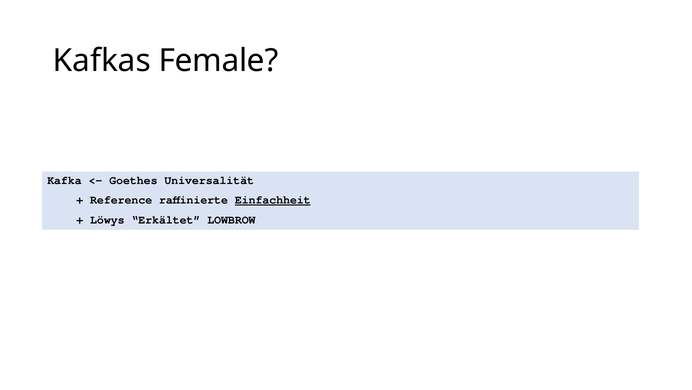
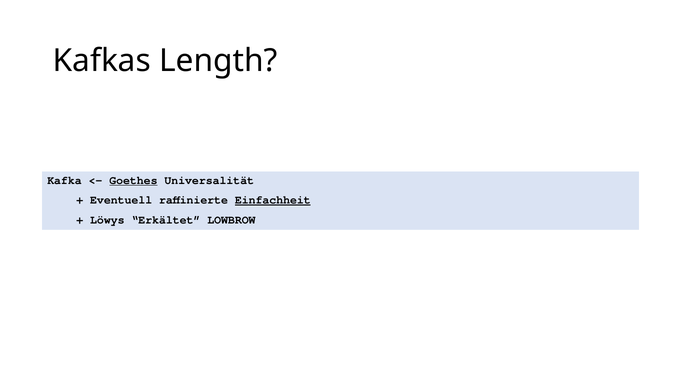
Female: Female -> Length
Goethes underline: none -> present
Reference: Reference -> Eventuell
